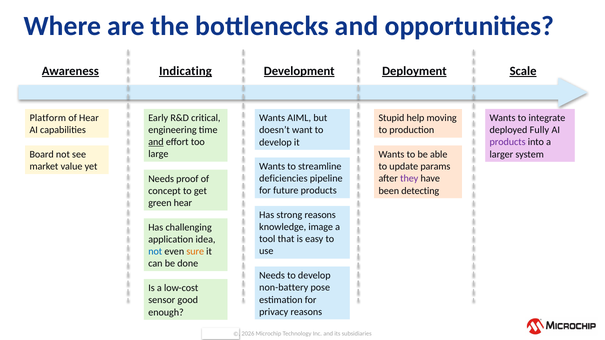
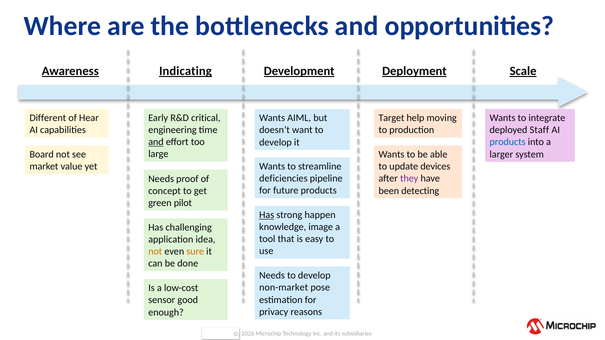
Platform: Platform -> Different
Stupid: Stupid -> Target
Fully: Fully -> Staff
products at (508, 142) colour: purple -> blue
params: params -> devices
green hear: hear -> pilot
Has at (267, 215) underline: none -> present
strong reasons: reasons -> happen
not at (155, 252) colour: blue -> orange
non-battery: non-battery -> non-market
